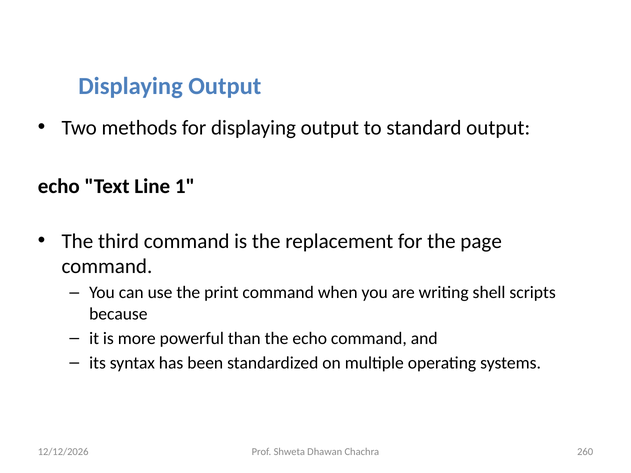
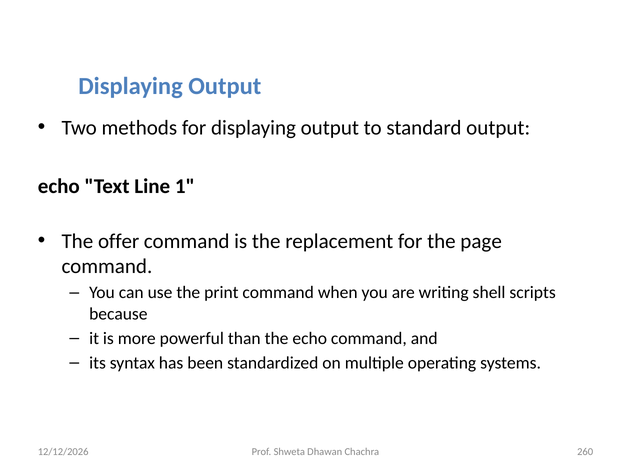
third: third -> offer
